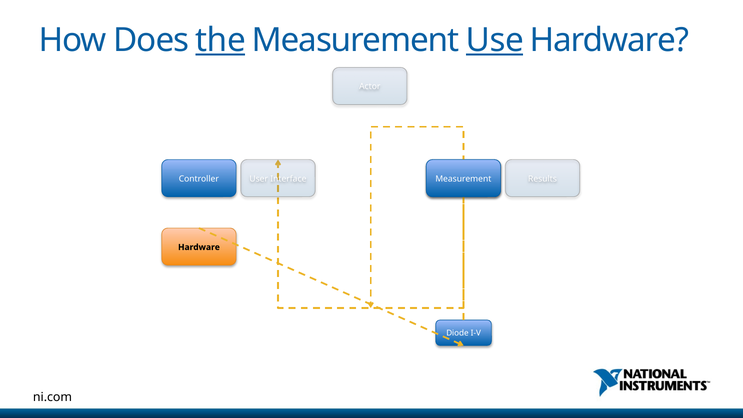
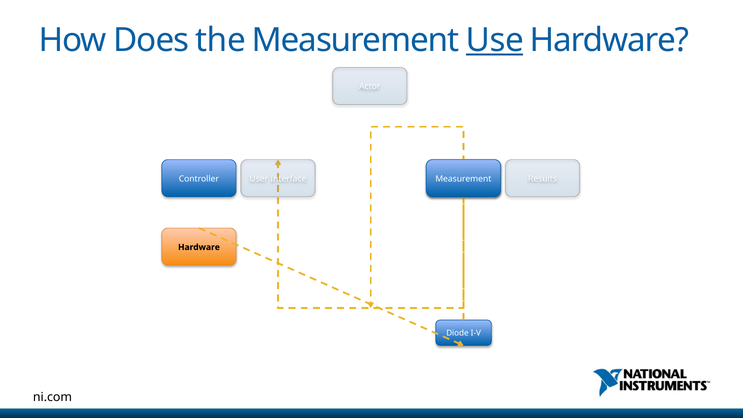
the underline: present -> none
